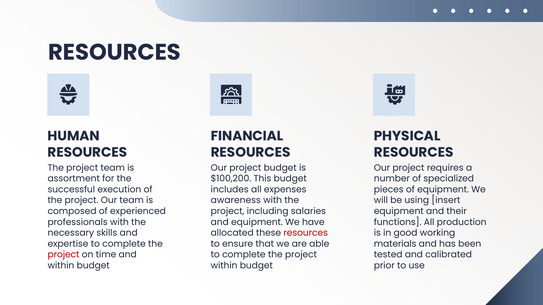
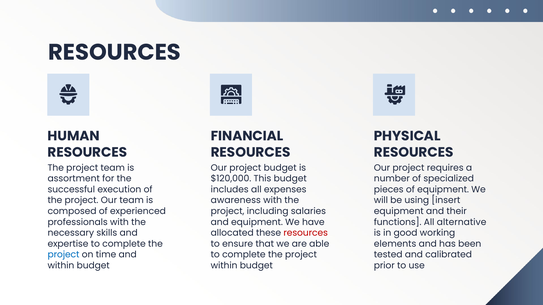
$100,200: $100,200 -> $120,000
production: production -> alternative
materials: materials -> elements
project at (64, 255) colour: red -> blue
